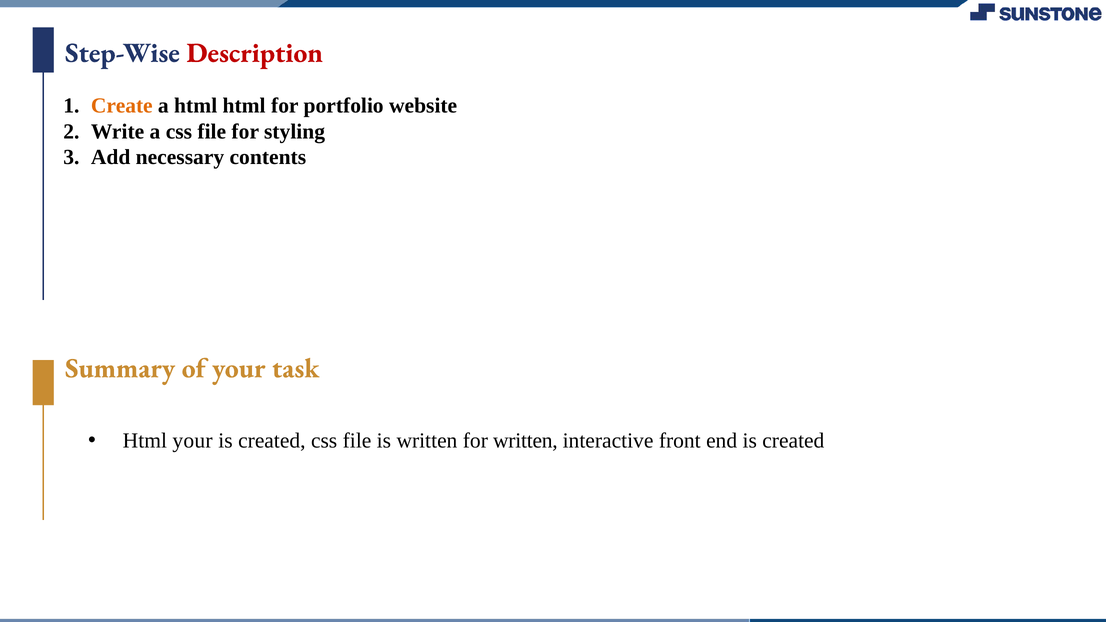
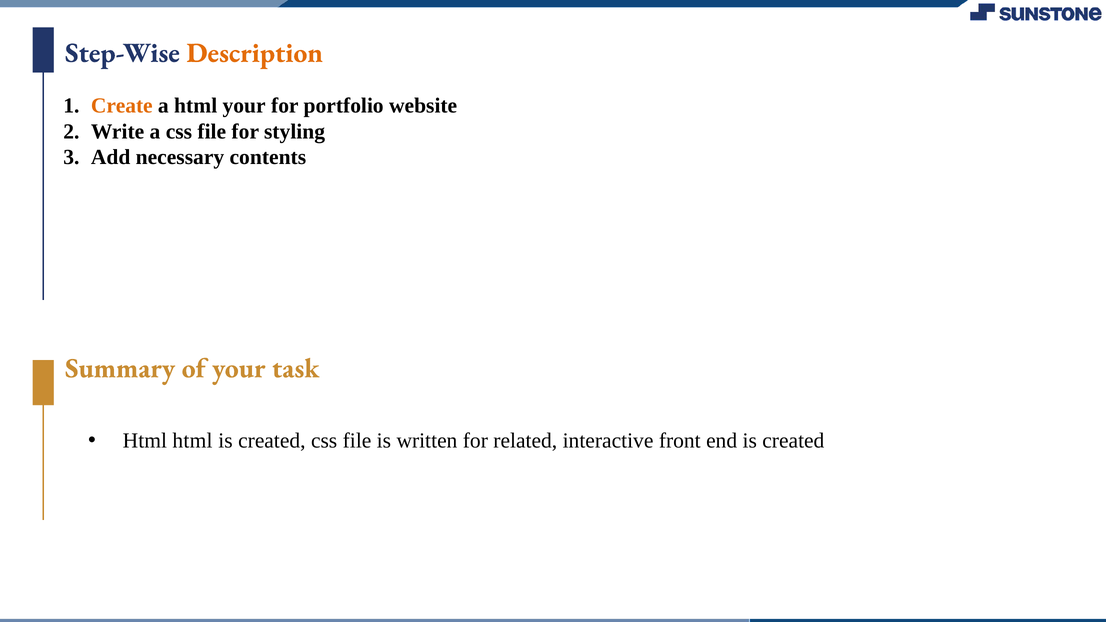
Description colour: red -> orange
html html: html -> your
Html your: your -> html
for written: written -> related
